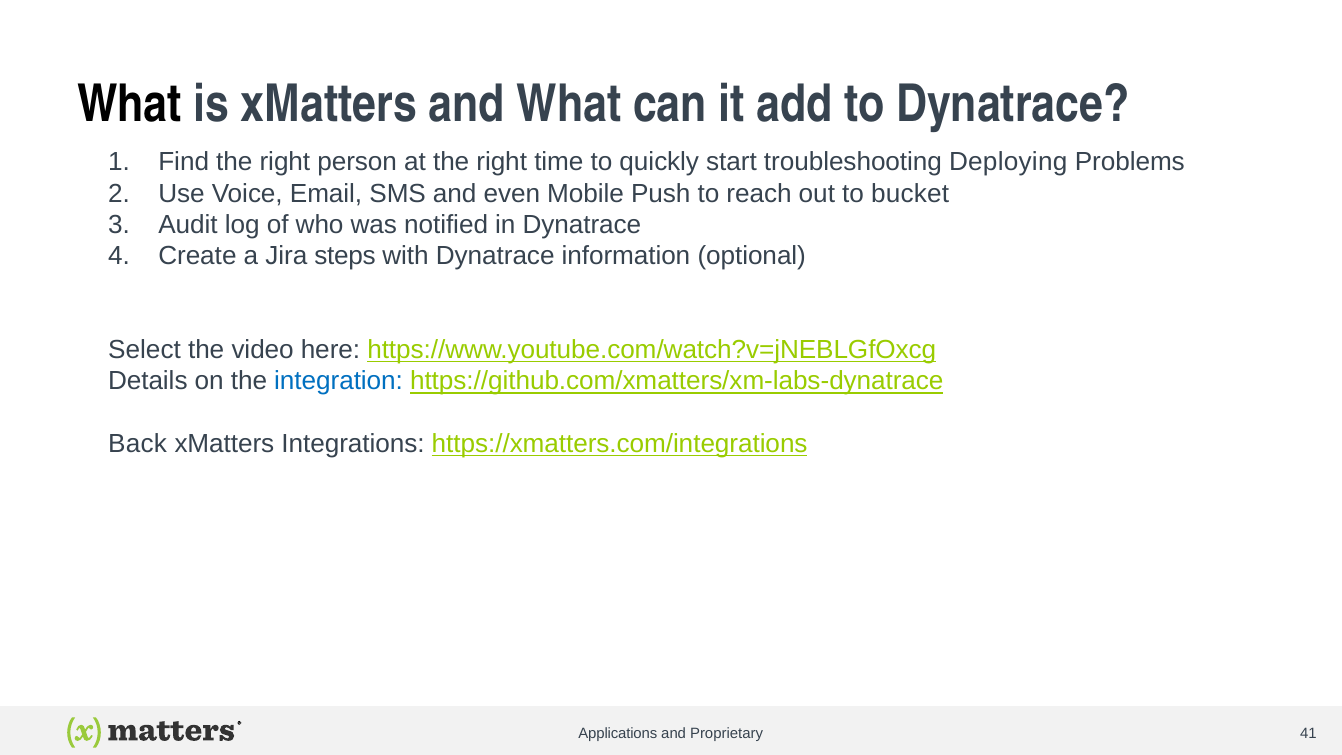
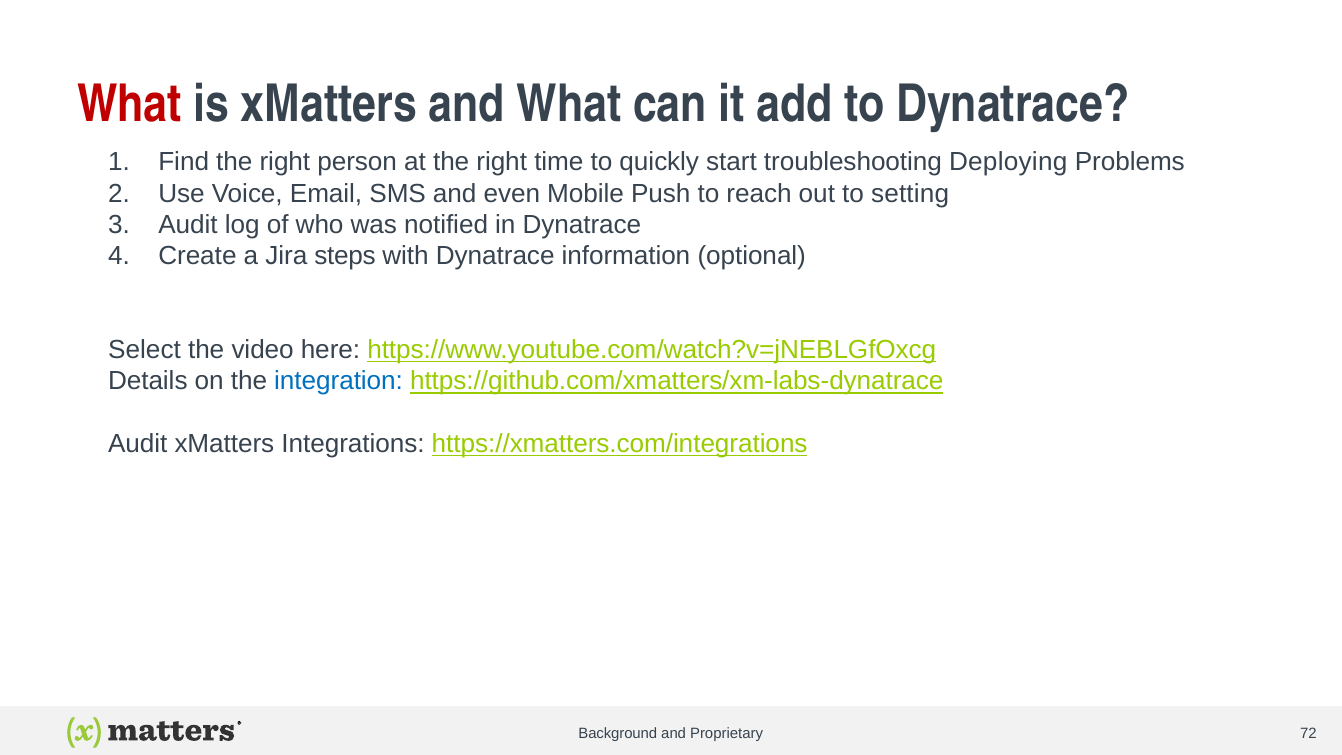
What at (129, 104) colour: black -> red
bucket: bucket -> setting
Back at (138, 444): Back -> Audit
Applications: Applications -> Background
41: 41 -> 72
